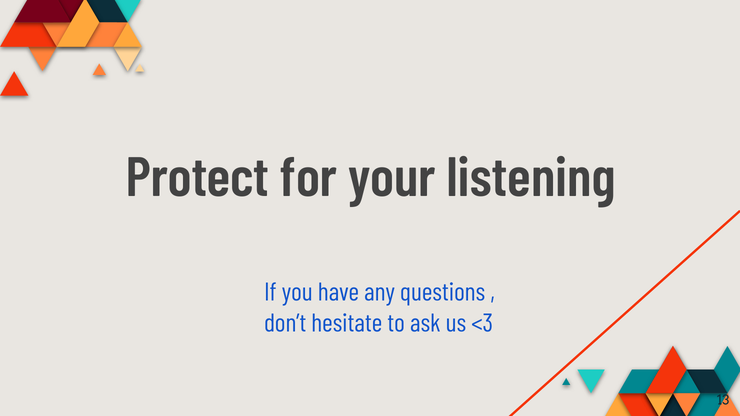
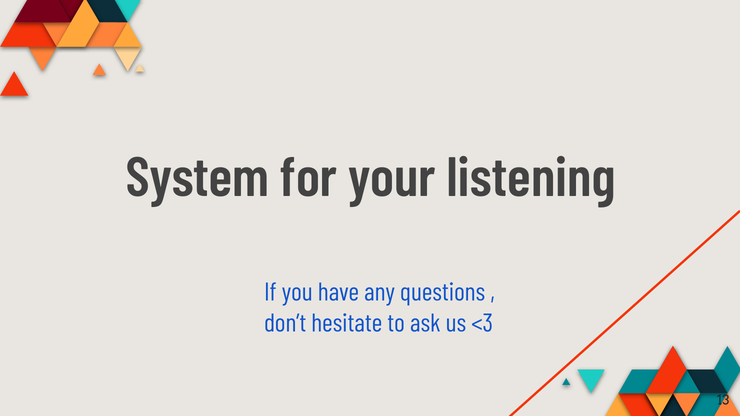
Protect: Protect -> System
